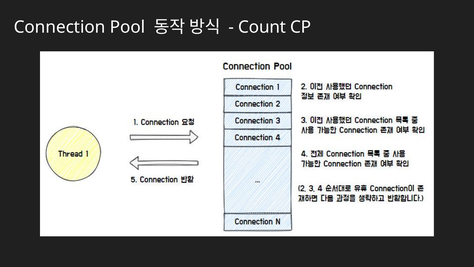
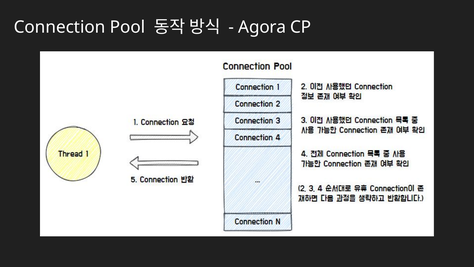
Count: Count -> Agora
